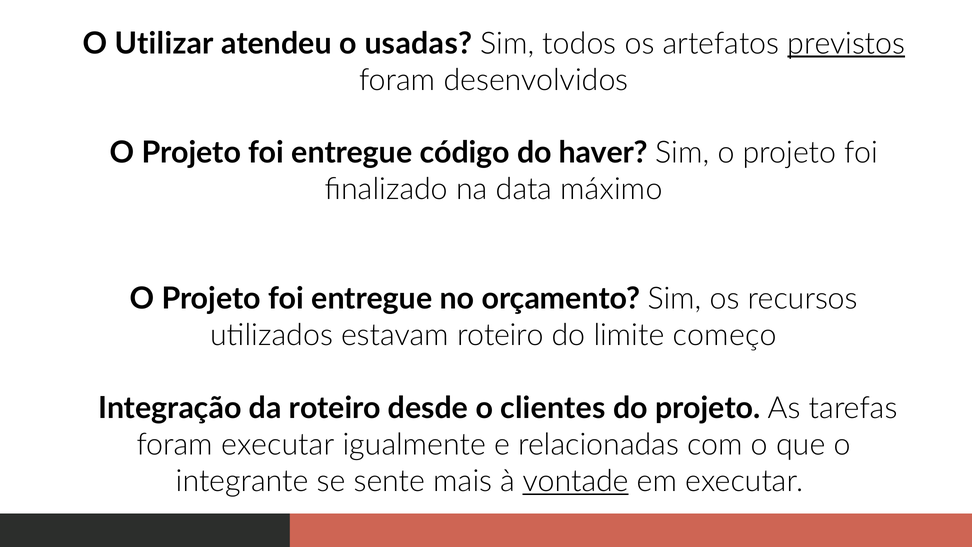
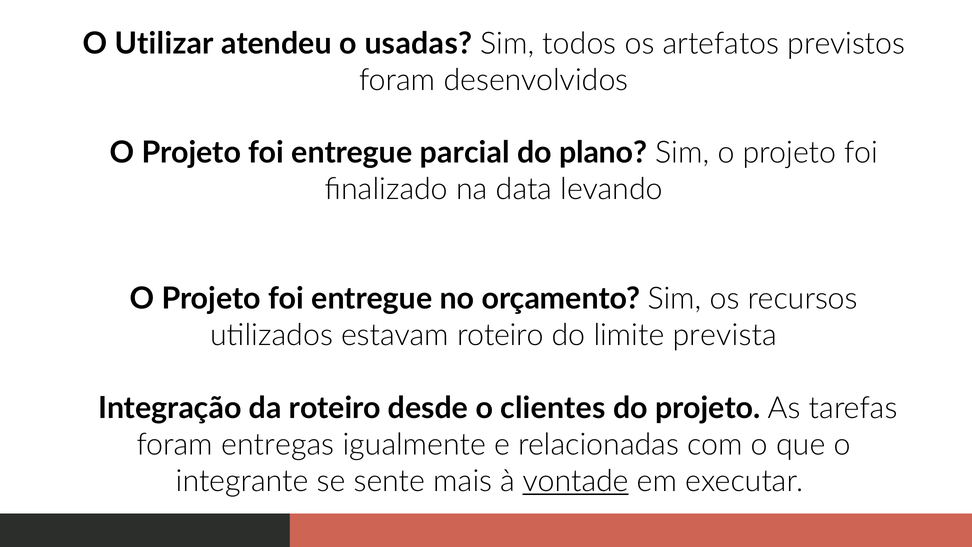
previstos underline: present -> none
código: código -> parcial
haver: haver -> plano
máximo: máximo -> levando
começo: começo -> prevista
foram executar: executar -> entregas
